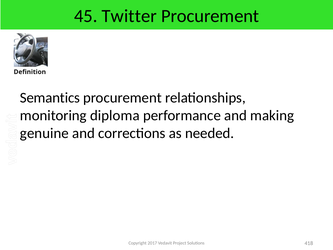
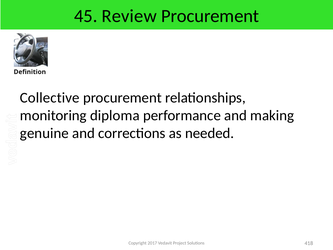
Twitter: Twitter -> Review
Semantics: Semantics -> Collective
